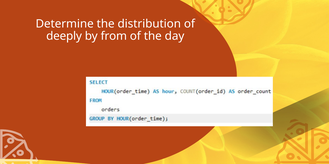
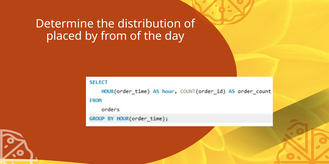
deeply: deeply -> placed
